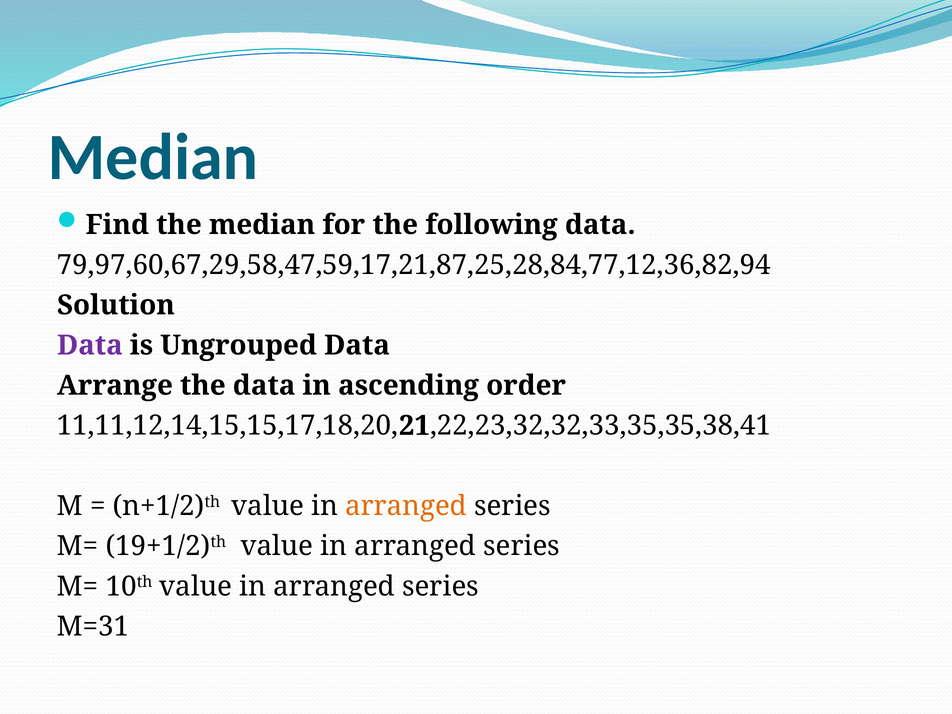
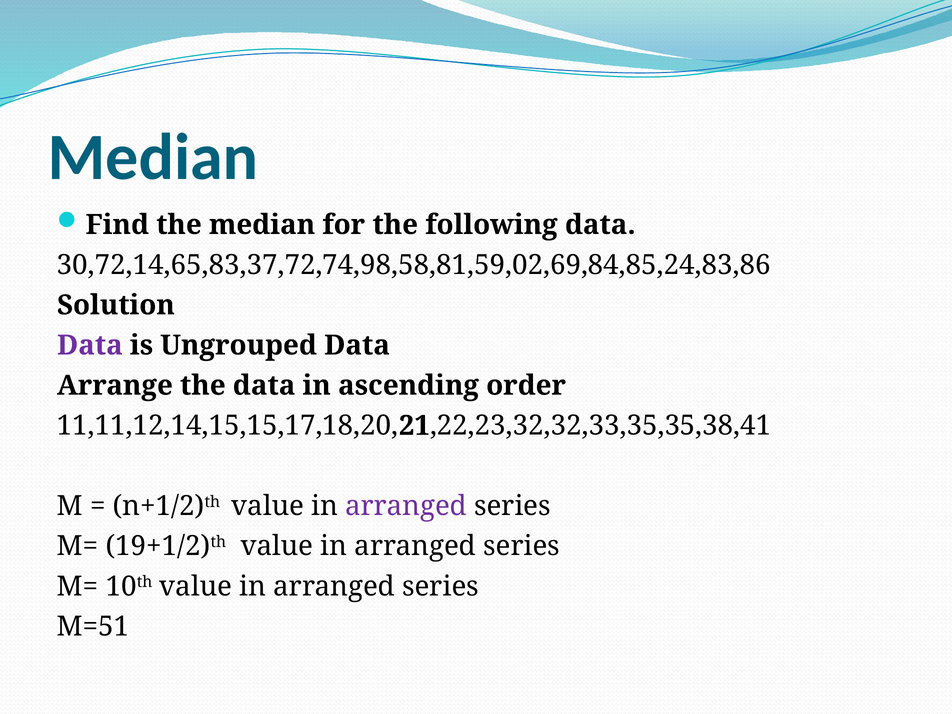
79,97,60,67,29,58,47,59,17,21,87,25,28,84,77,12,36,82,94: 79,97,60,67,29,58,47,59,17,21,87,25,28,84,77,12,36,82,94 -> 30,72,14,65,83,37,72,74,98,58,81,59,02,69,84,85,24,83,86
arranged at (406, 506) colour: orange -> purple
M=31: M=31 -> M=51
